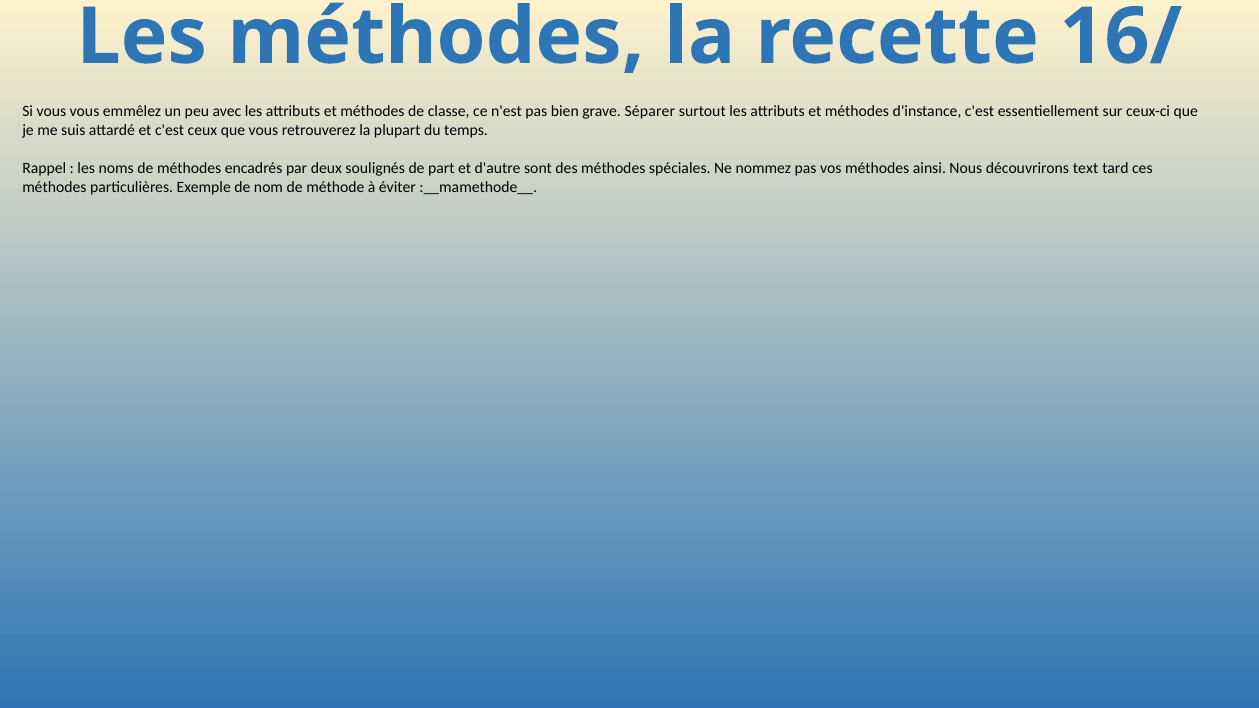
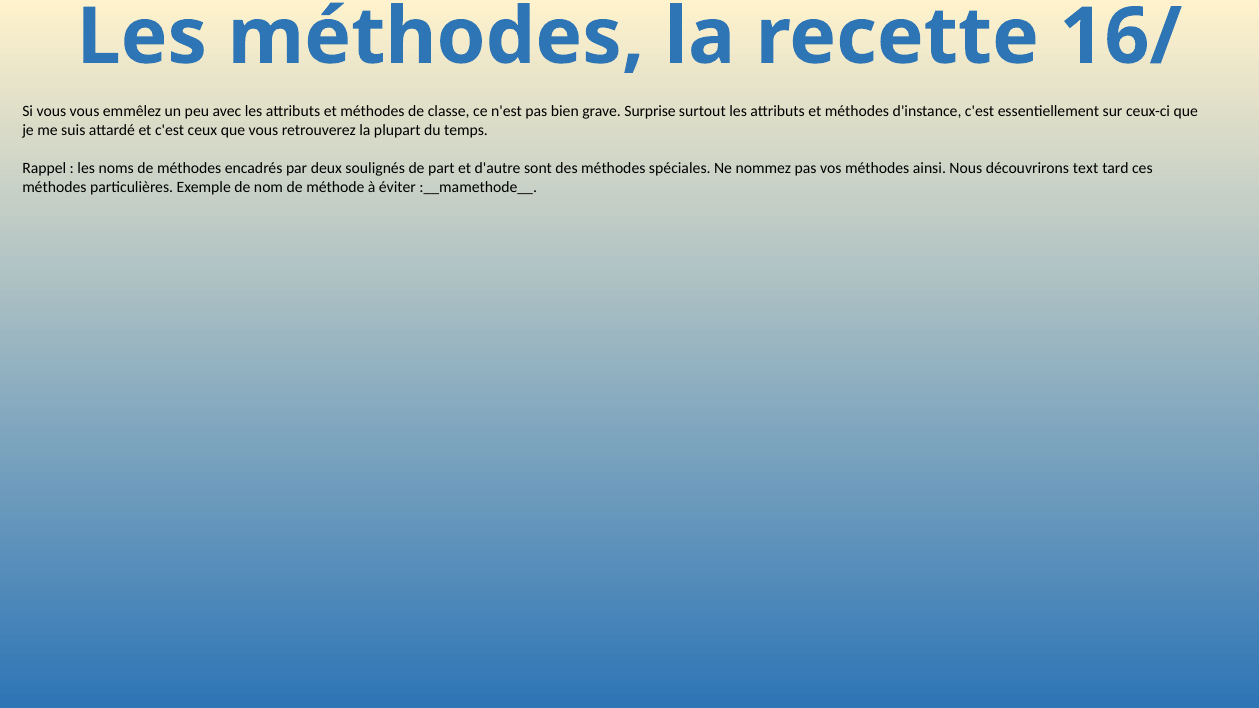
Séparer: Séparer -> Surprise
